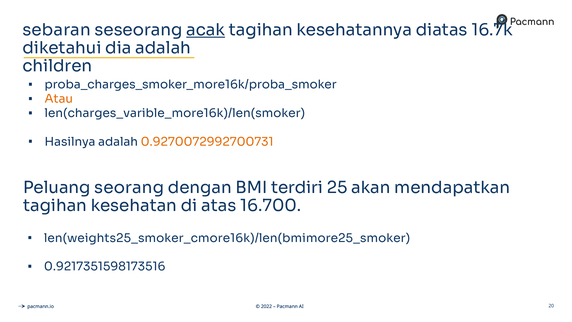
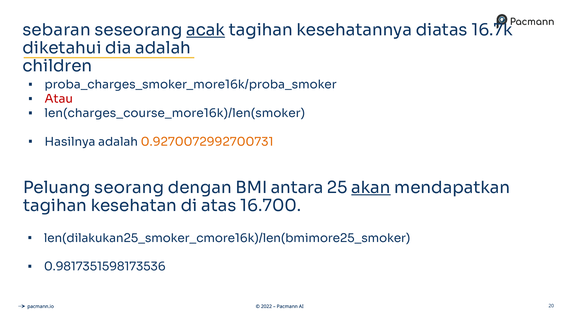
Atau colour: orange -> red
len(charges_varible_more16k)/len(smoker: len(charges_varible_more16k)/len(smoker -> len(charges_course_more16k)/len(smoker
terdiri: terdiri -> antara
akan underline: none -> present
len(weights25_smoker_cmore16k)/len(bmimore25_smoker: len(weights25_smoker_cmore16k)/len(bmimore25_smoker -> len(dilakukan25_smoker_cmore16k)/len(bmimore25_smoker
0.9217351598173516: 0.9217351598173516 -> 0.9817351598173536
